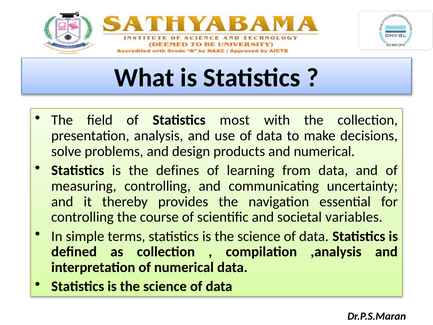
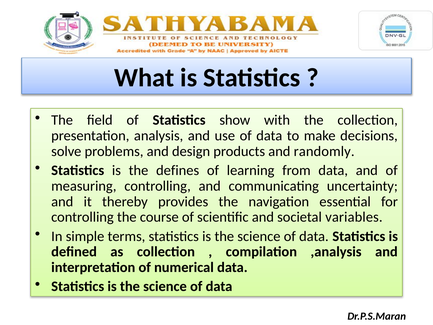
most: most -> show
and numerical: numerical -> randomly
